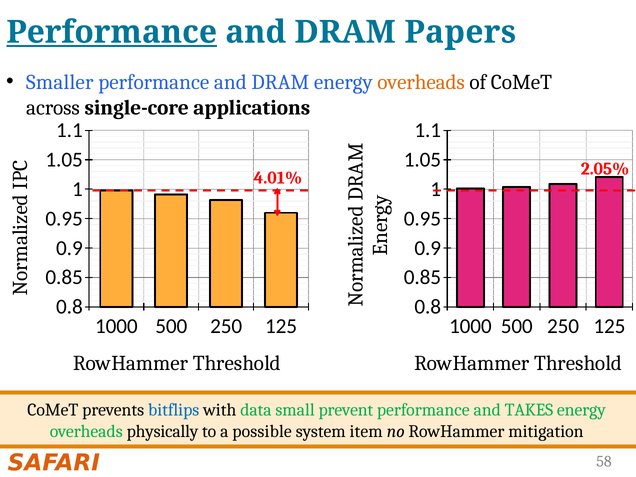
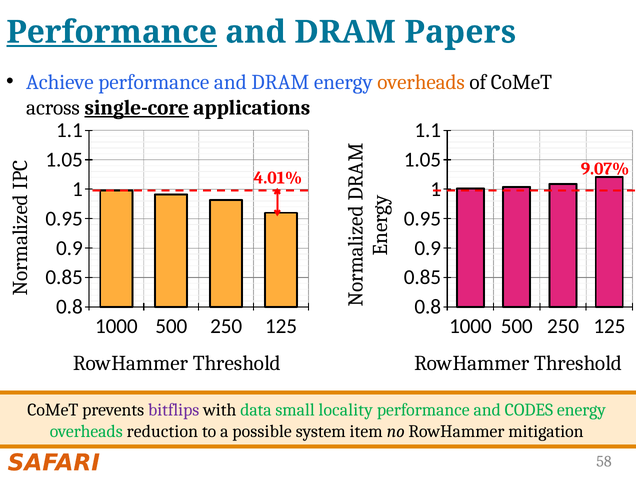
Smaller: Smaller -> Achieve
single-core underline: none -> present
2.05%: 2.05% -> 9.07%
bitflips colour: blue -> purple
prevent: prevent -> locality
TAKES: TAKES -> CODES
physically: physically -> reduction
